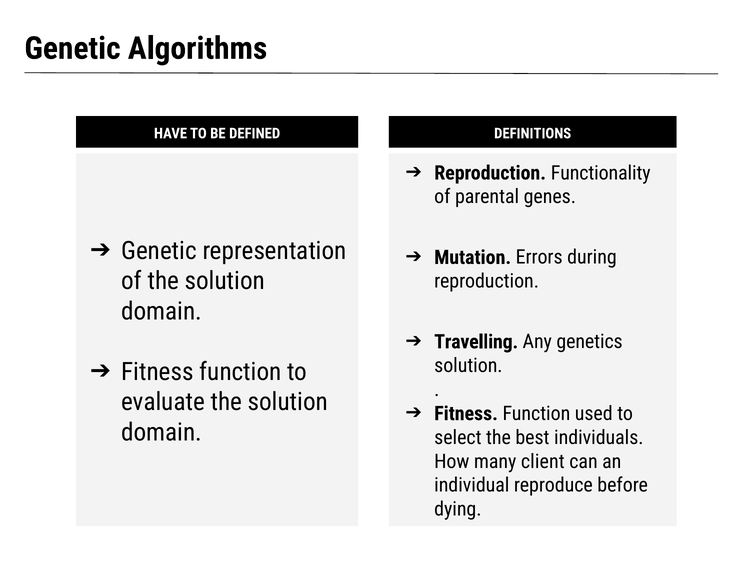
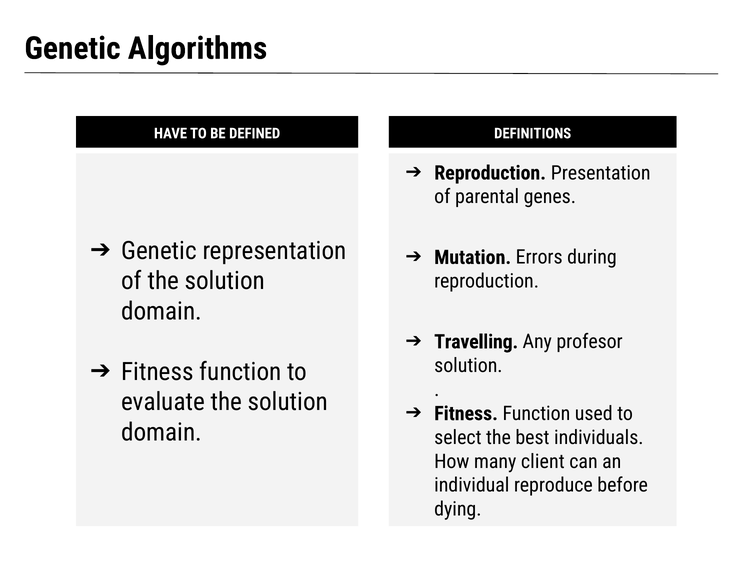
Functionality: Functionality -> Presentation
genetics: genetics -> profesor
